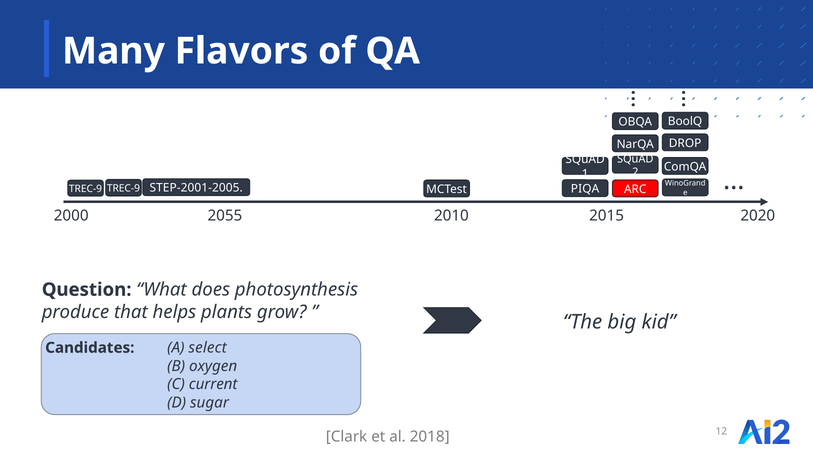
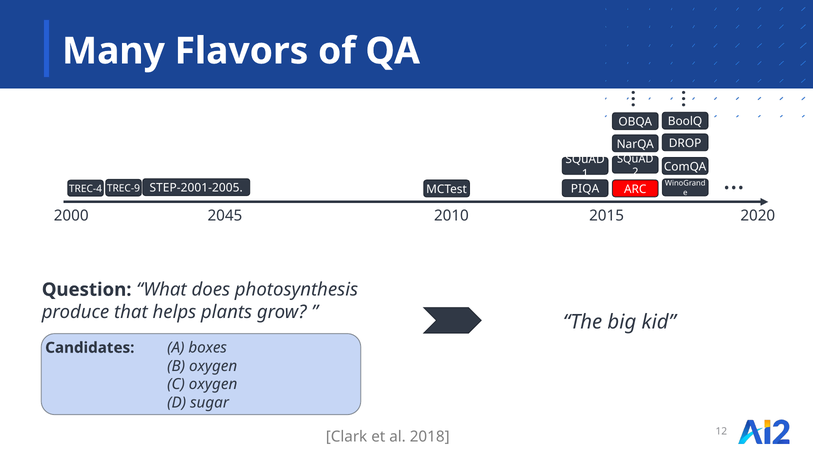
TREC-9 at (85, 189): TREC-9 -> TREC-4
2055: 2055 -> 2045
select: select -> boxes
C current: current -> oxygen
